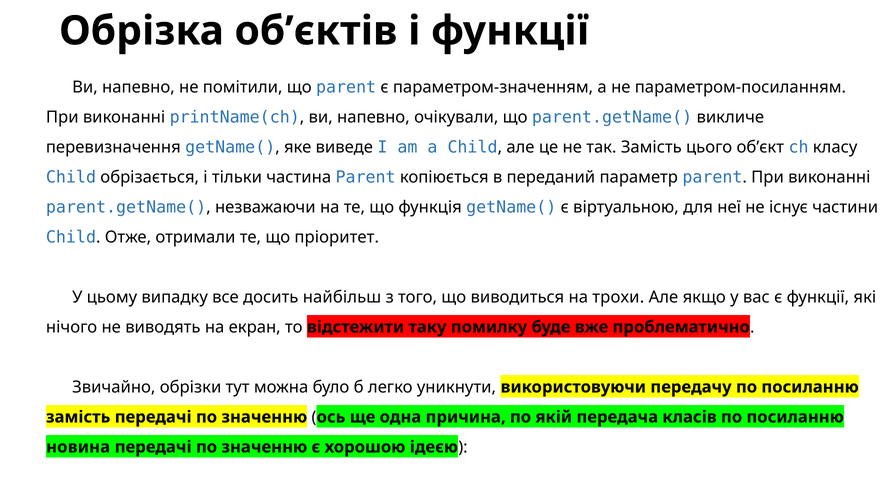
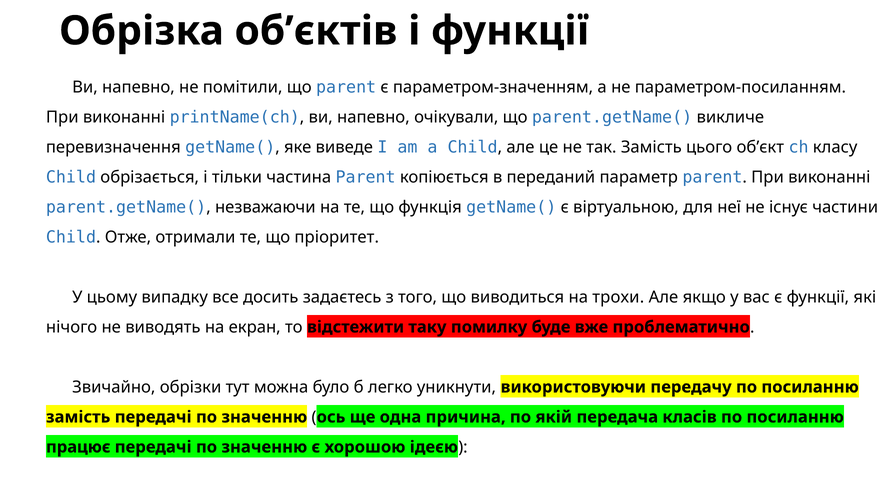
найбільш: найбільш -> задаєтесь
новина: новина -> працює
